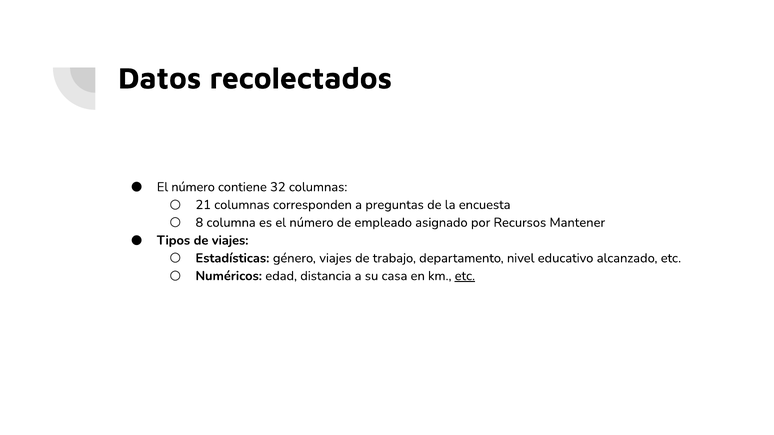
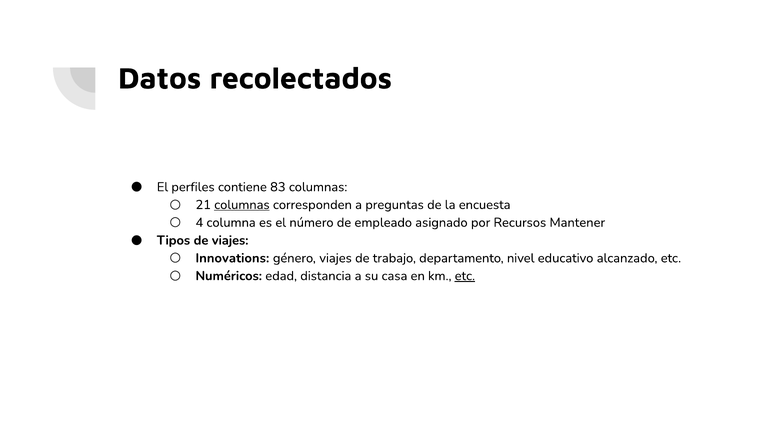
número at (193, 187): número -> perfiles
32: 32 -> 83
columnas at (242, 205) underline: none -> present
8: 8 -> 4
Estadísticas: Estadísticas -> Innovations
